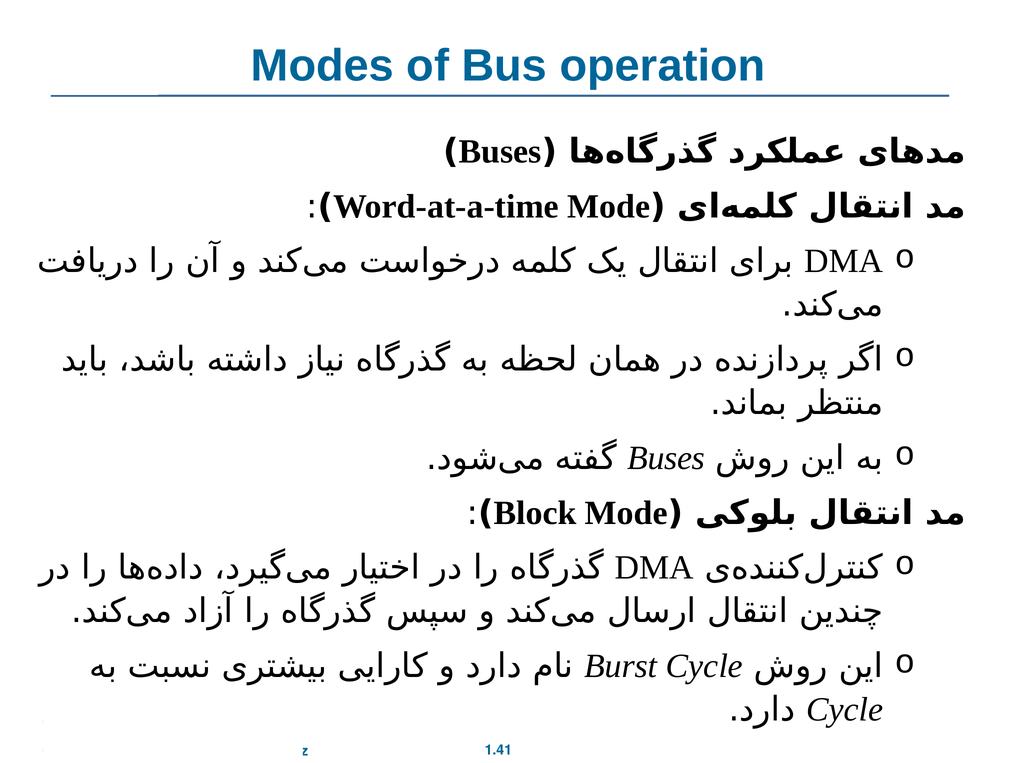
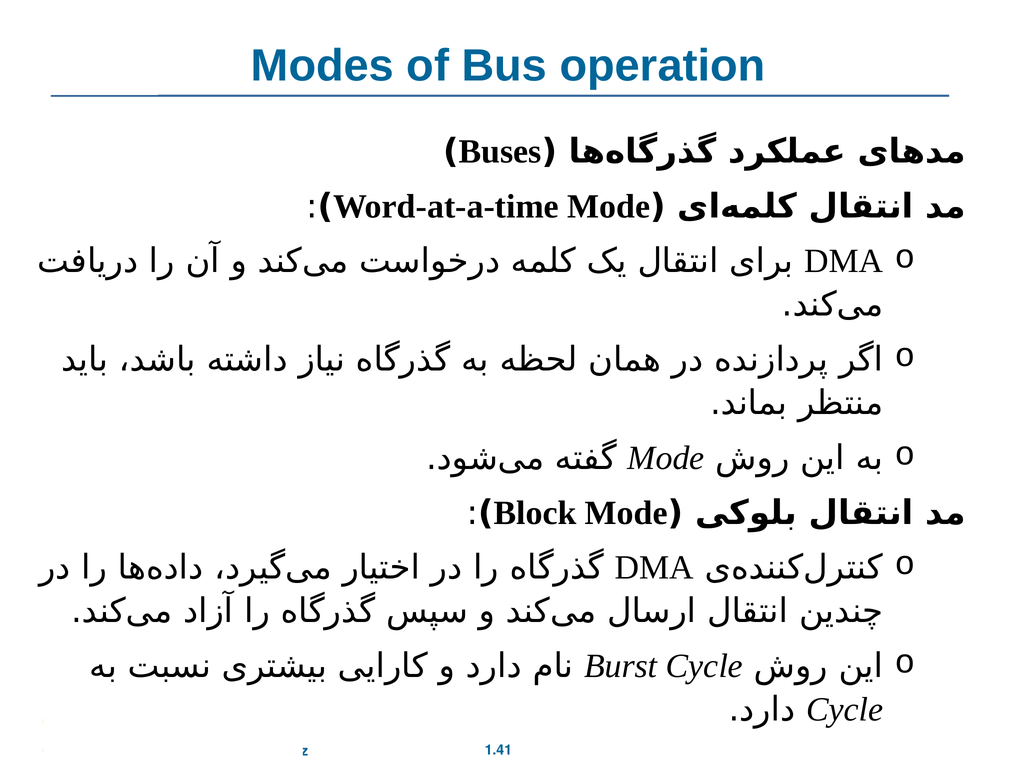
Buses at (666, 458): Buses -> Mode
